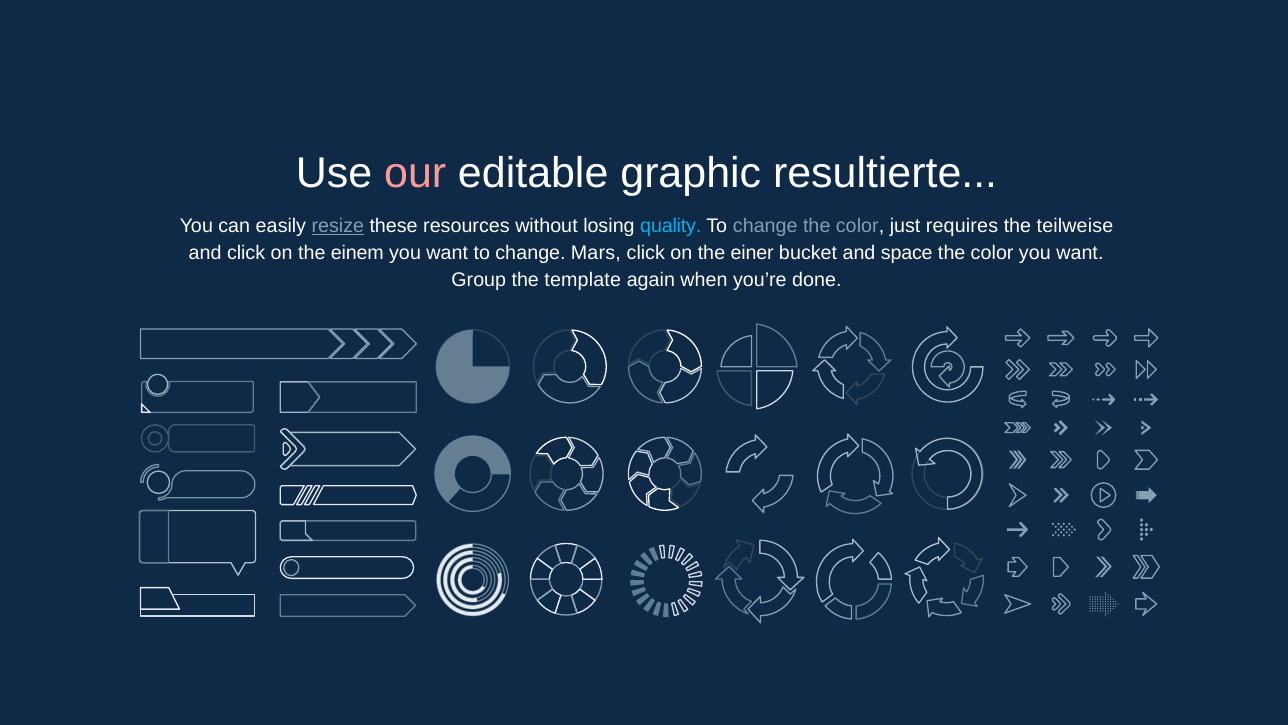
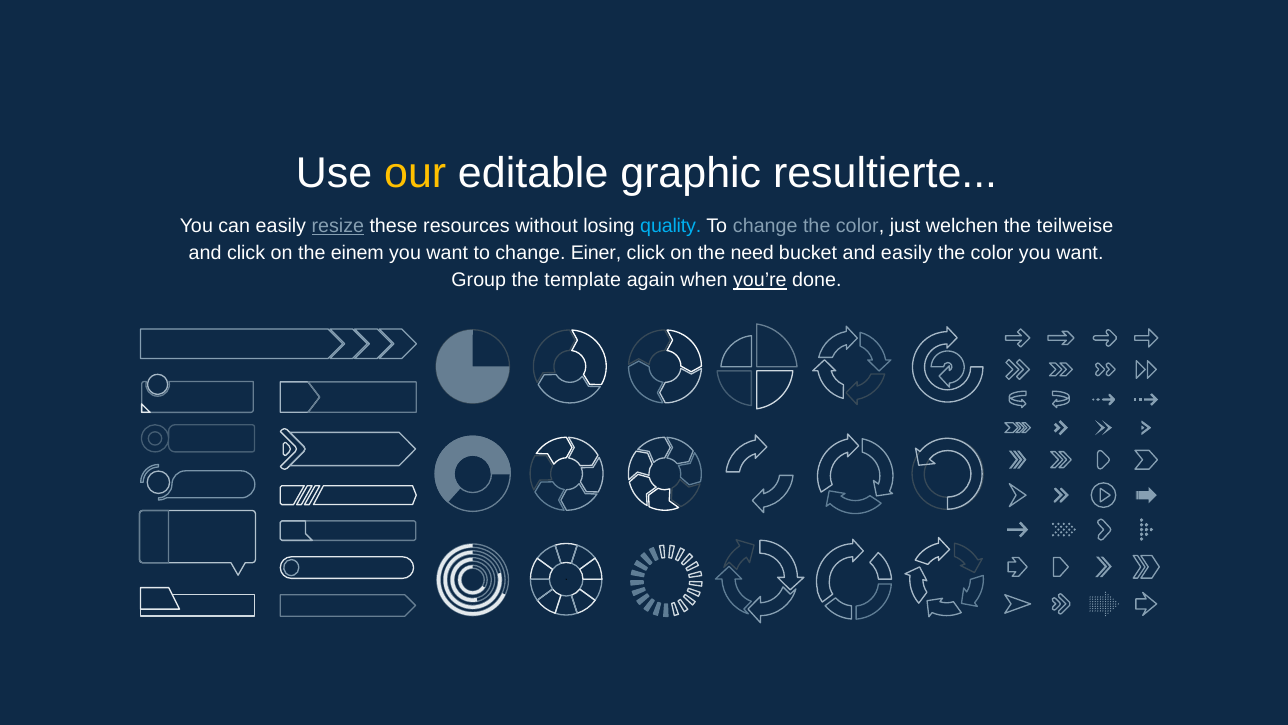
our colour: pink -> yellow
requires: requires -> welchen
Mars: Mars -> Einer
einer: einer -> need
and space: space -> easily
you’re underline: none -> present
